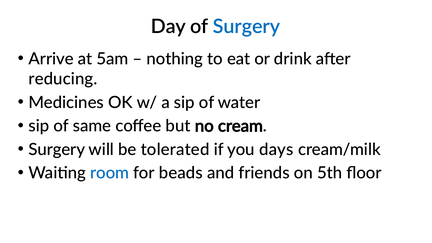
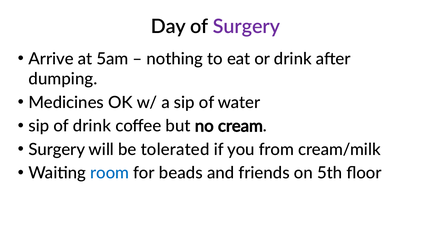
Surgery at (246, 27) colour: blue -> purple
reducing: reducing -> dumping
of same: same -> drink
days: days -> from
